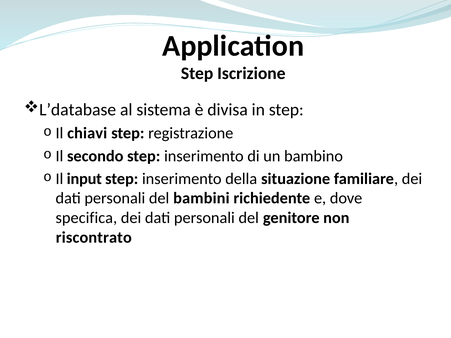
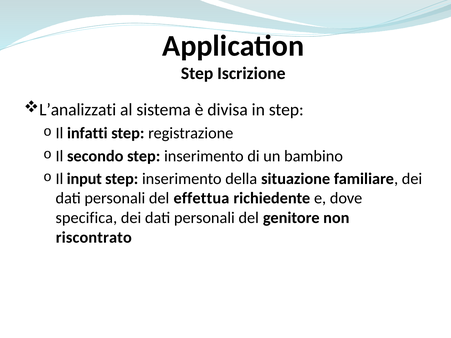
L’database: L’database -> L’analizzati
chiavi: chiavi -> infatti
bambini: bambini -> effettua
